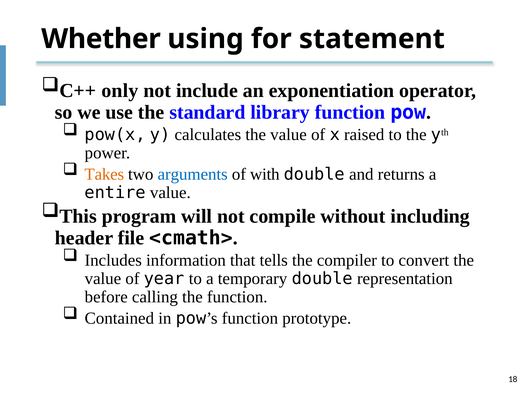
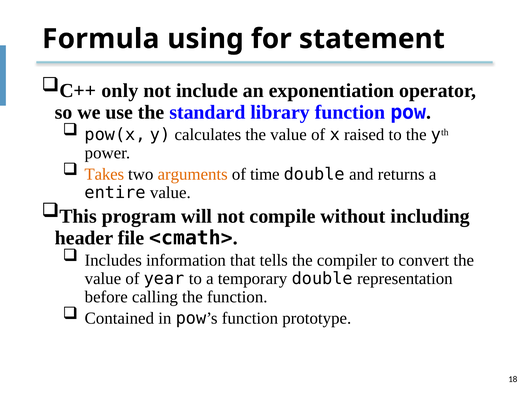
Whether: Whether -> Formula
arguments colour: blue -> orange
with: with -> time
